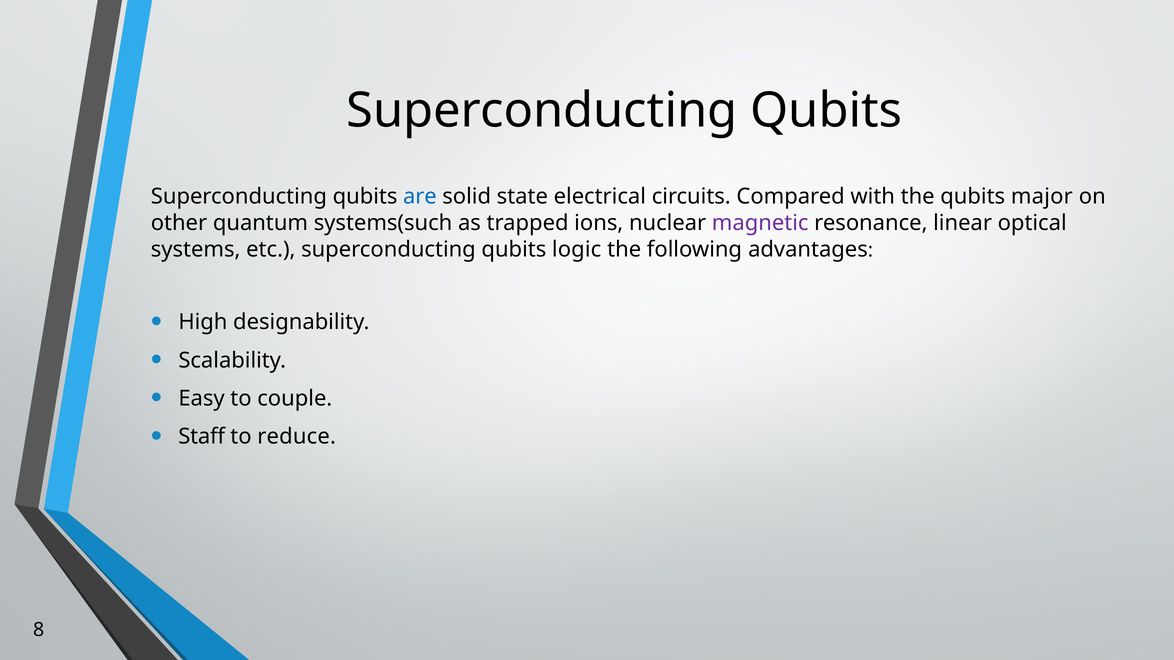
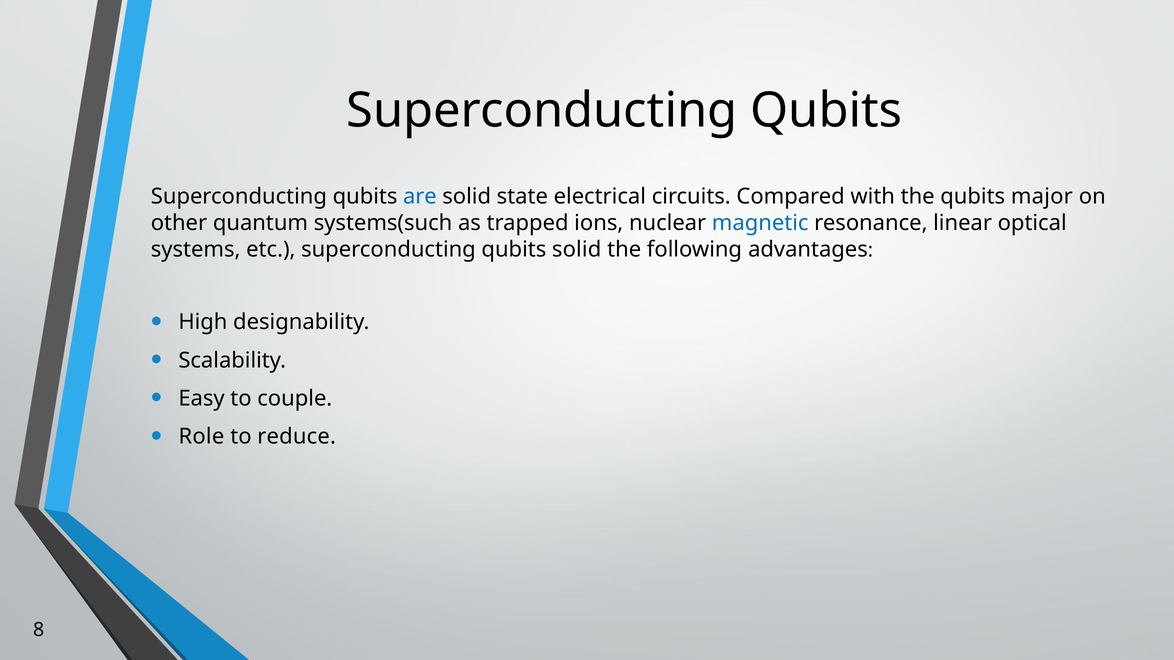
magnetic colour: purple -> blue
qubits logic: logic -> solid
Staff: Staff -> Role
